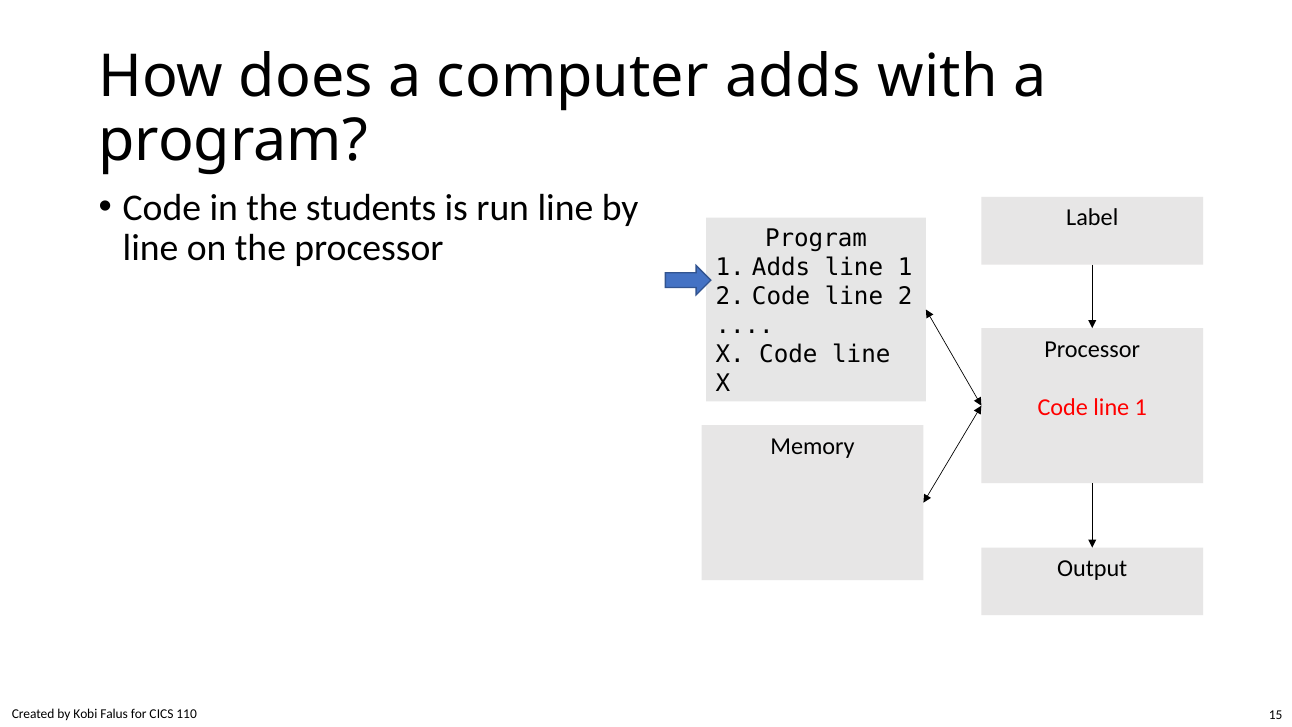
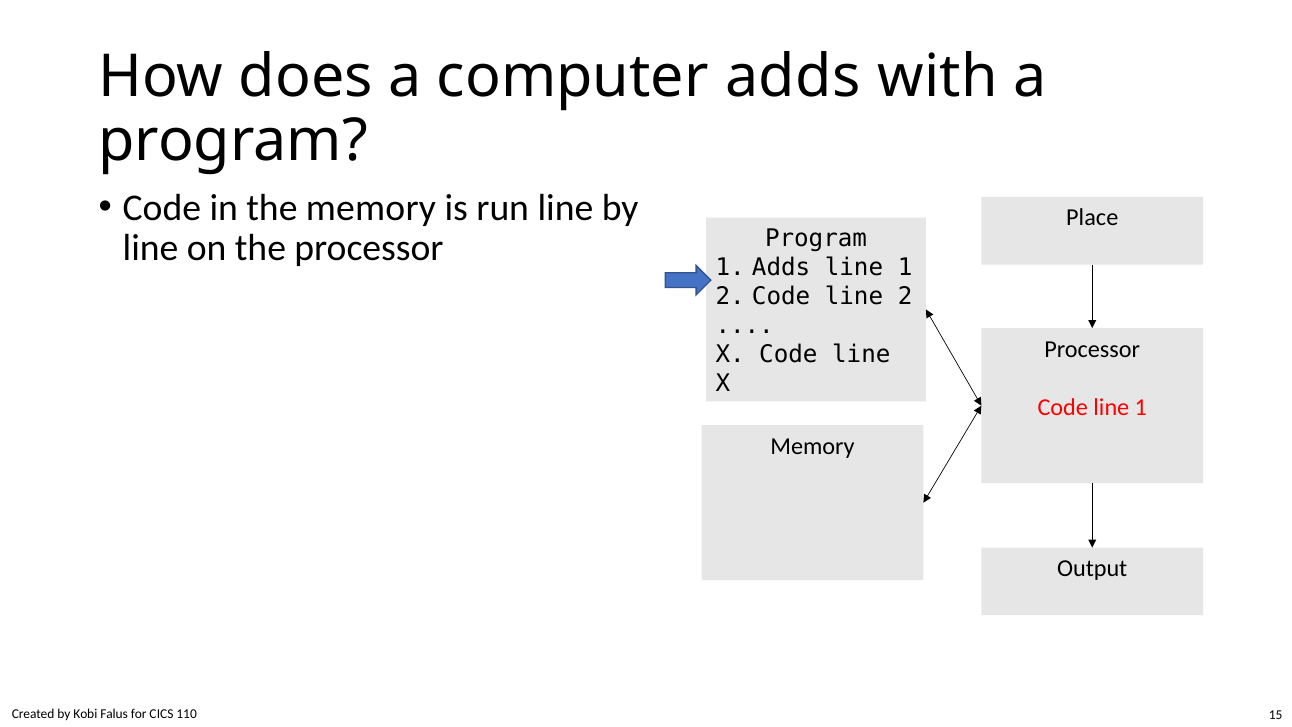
the students: students -> memory
Label: Label -> Place
